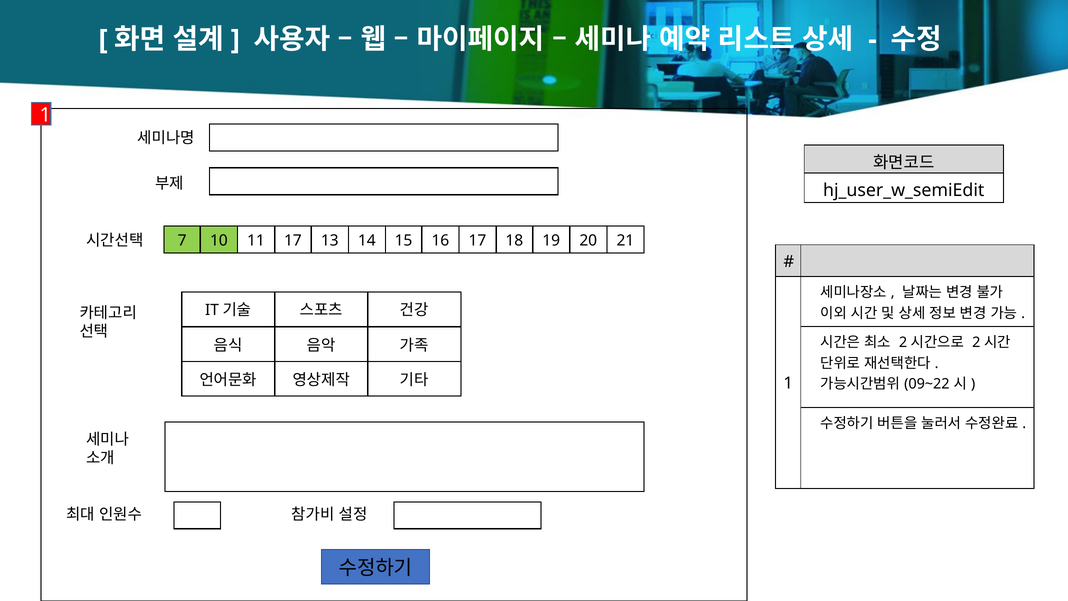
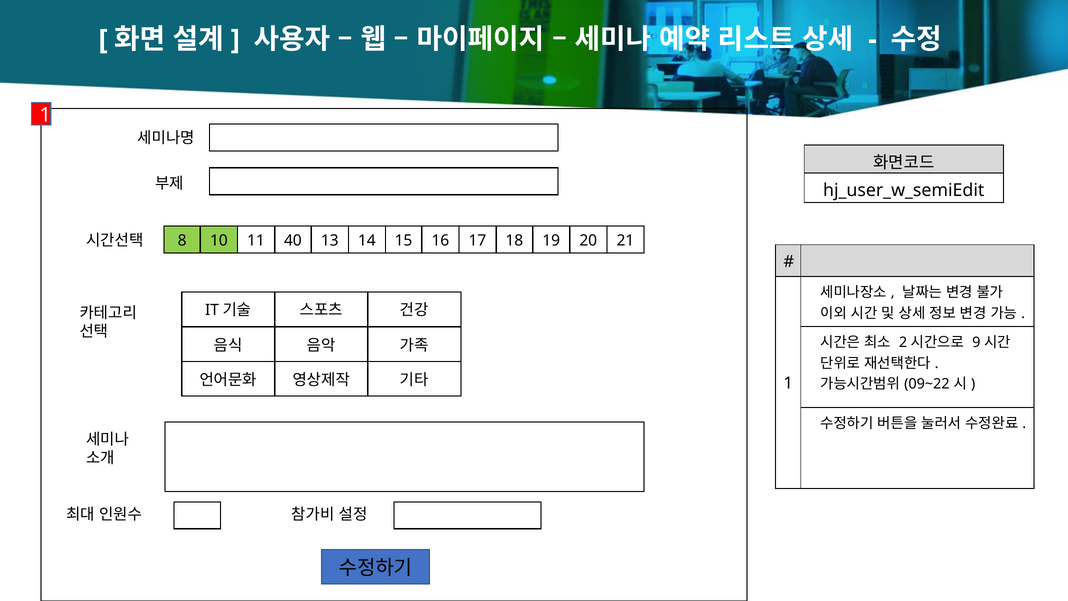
7: 7 -> 8
11 17: 17 -> 40
2 at (976, 342): 2 -> 9
